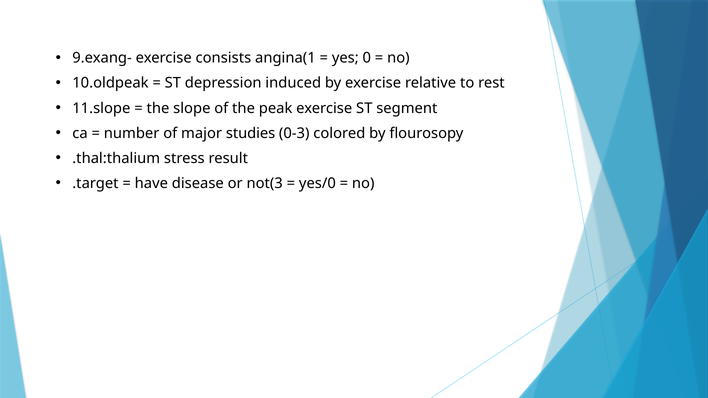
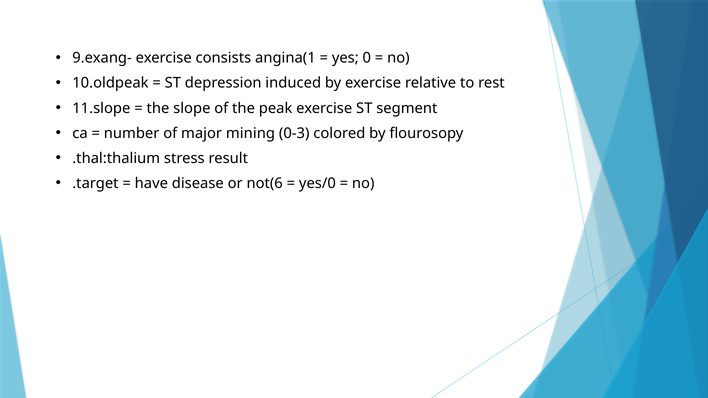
studies: studies -> mining
not(3: not(3 -> not(6
